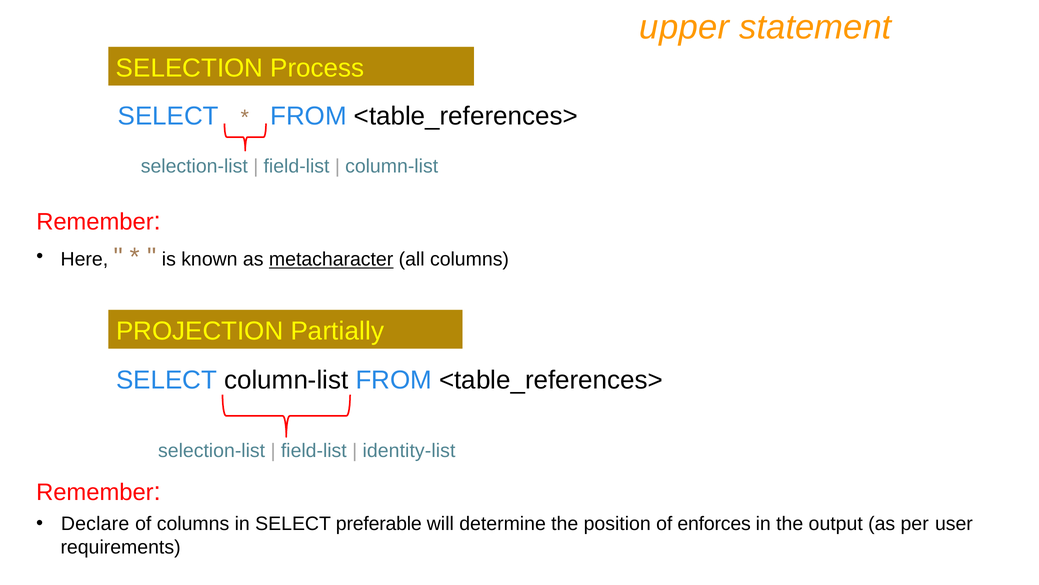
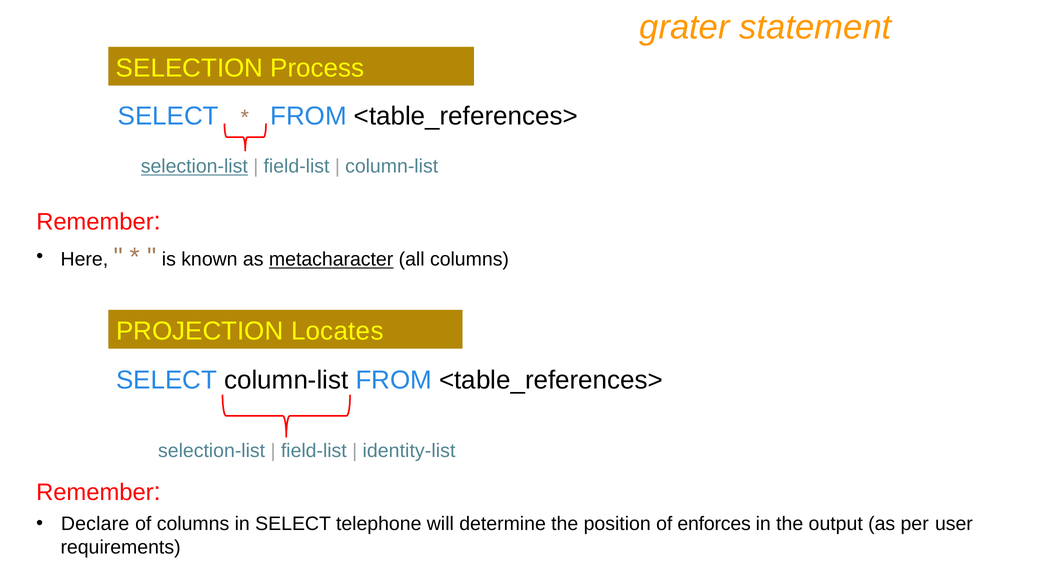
upper: upper -> grater
selection-list at (194, 166) underline: none -> present
Partially: Partially -> Locates
preferable: preferable -> telephone
